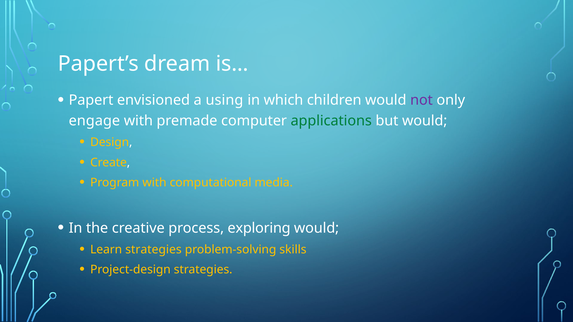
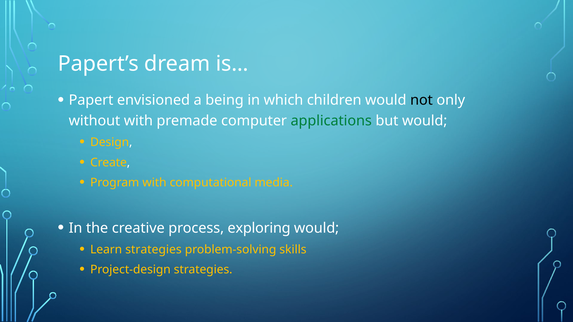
using: using -> being
not colour: purple -> black
engage: engage -> without
